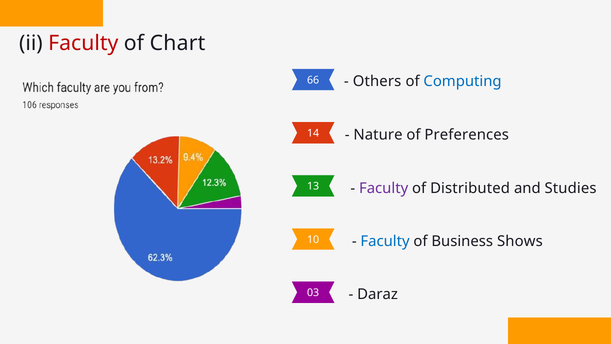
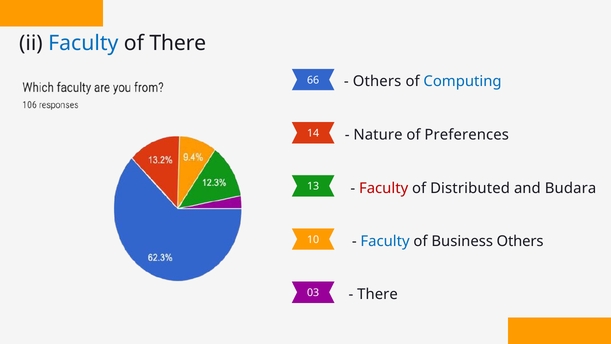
Faculty at (83, 43) colour: red -> blue
of Chart: Chart -> There
Faculty at (384, 188) colour: purple -> red
Studies: Studies -> Budara
Business Shows: Shows -> Others
Daraz at (378, 294): Daraz -> There
